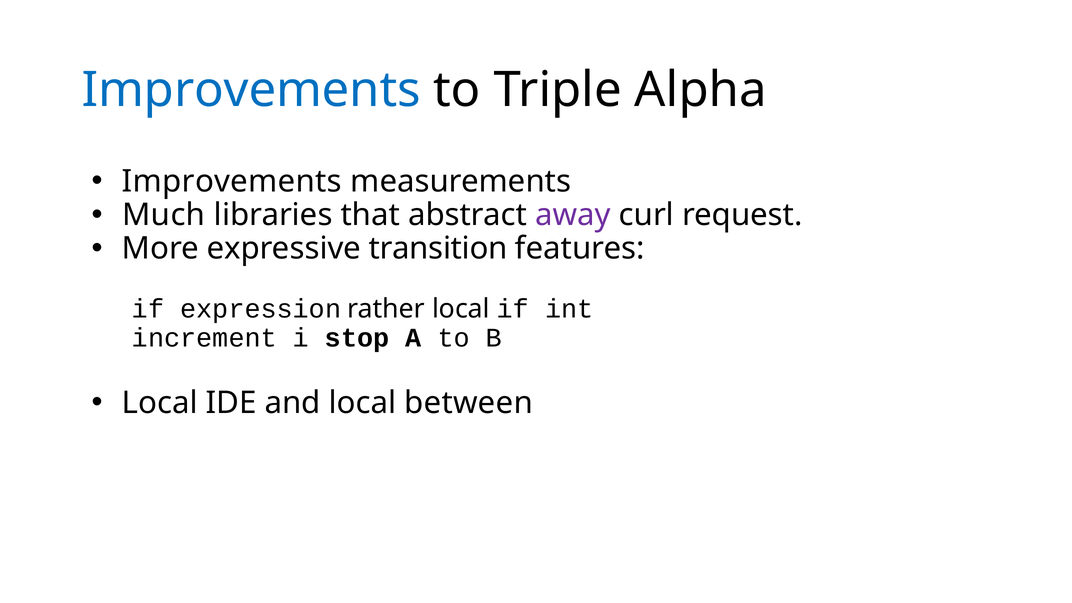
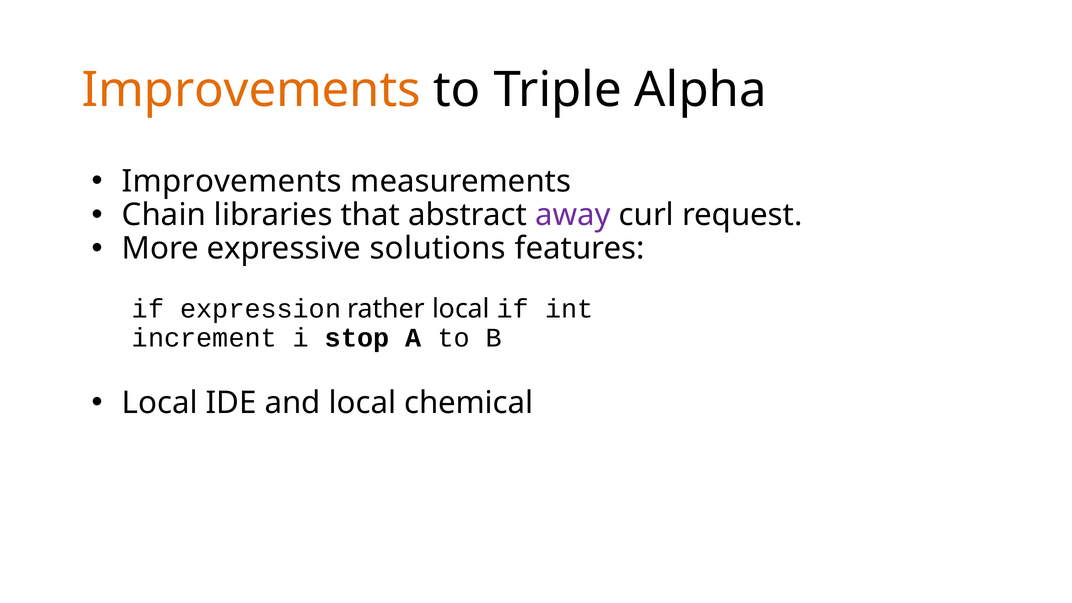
Improvements at (251, 90) colour: blue -> orange
Much: Much -> Chain
transition: transition -> solutions
between: between -> chemical
